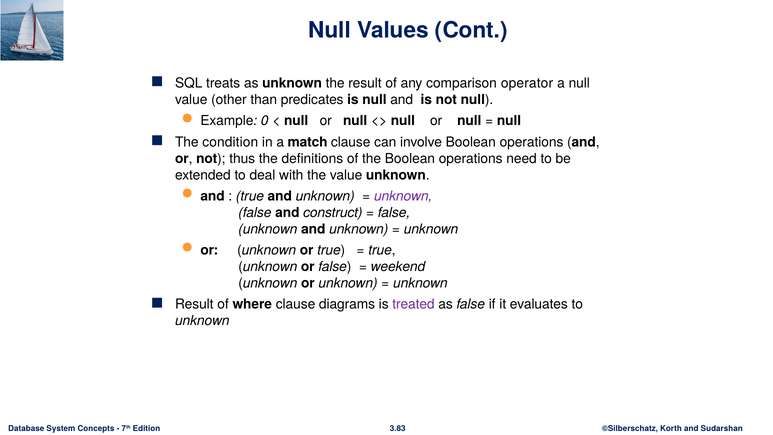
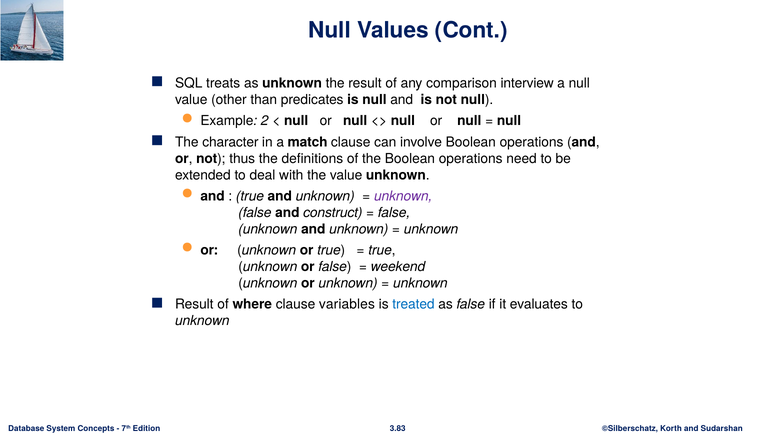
operator: operator -> interview
0: 0 -> 2
condition: condition -> character
diagrams: diagrams -> variables
treated colour: purple -> blue
